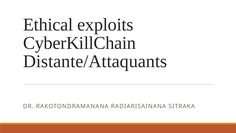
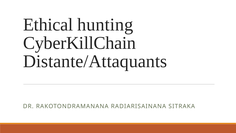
exploits: exploits -> hunting
